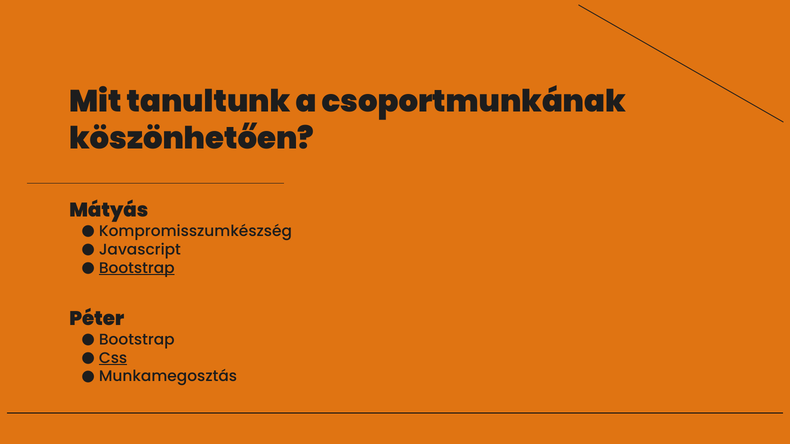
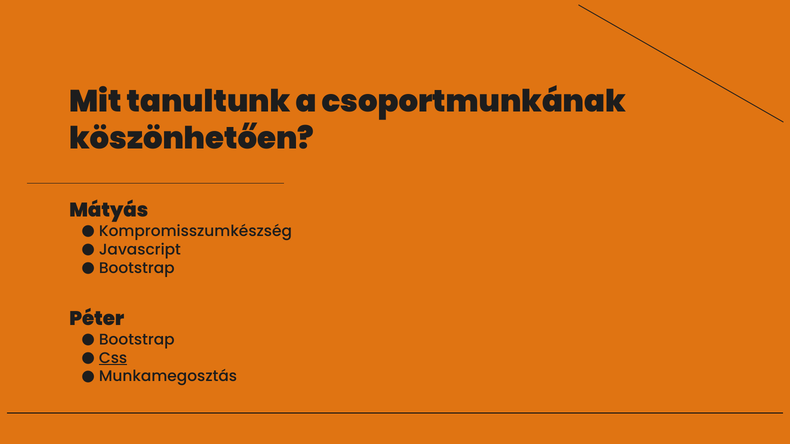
Bootstrap at (137, 268) underline: present -> none
